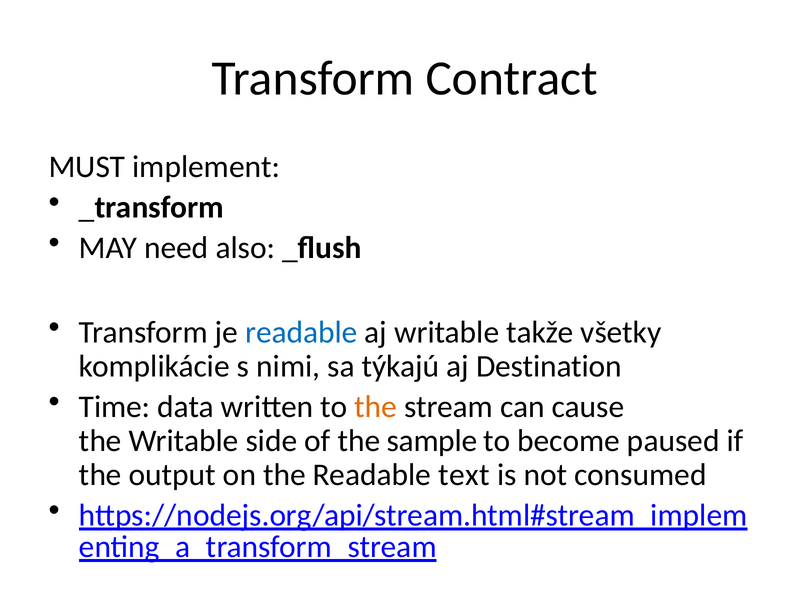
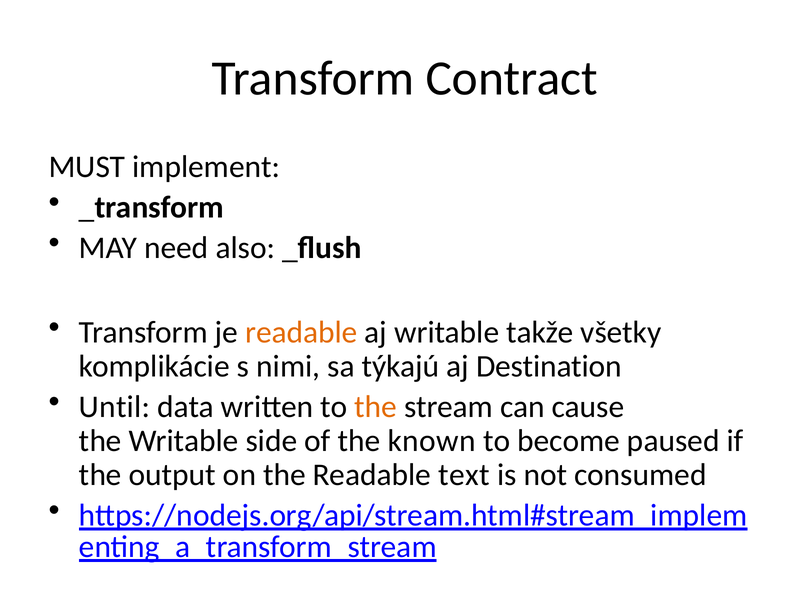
readable at (301, 333) colour: blue -> orange
Time: Time -> Until
sample: sample -> known
